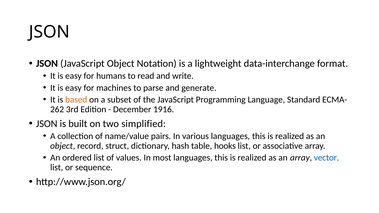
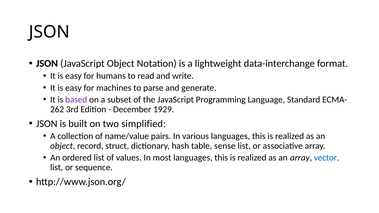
based colour: orange -> purple
1916: 1916 -> 1929
hooks: hooks -> sense
